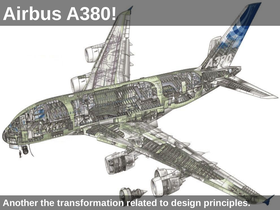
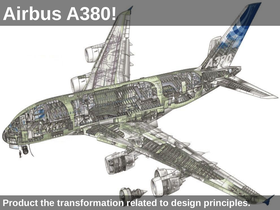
Another: Another -> Product
